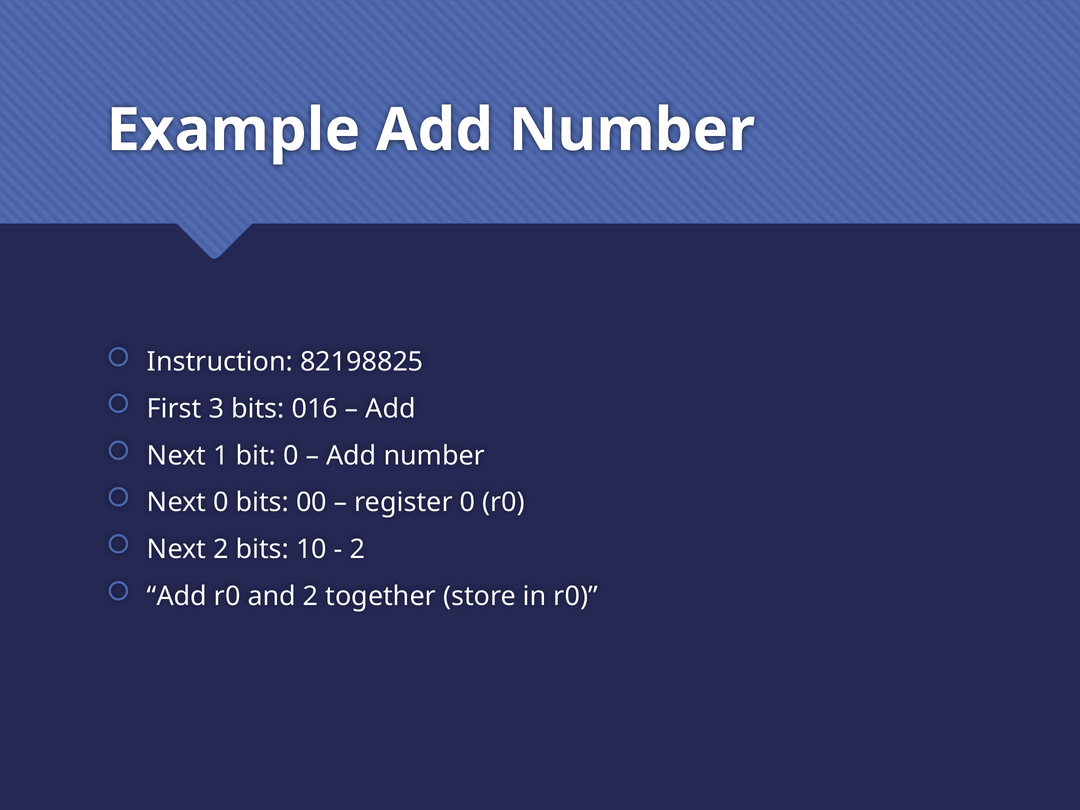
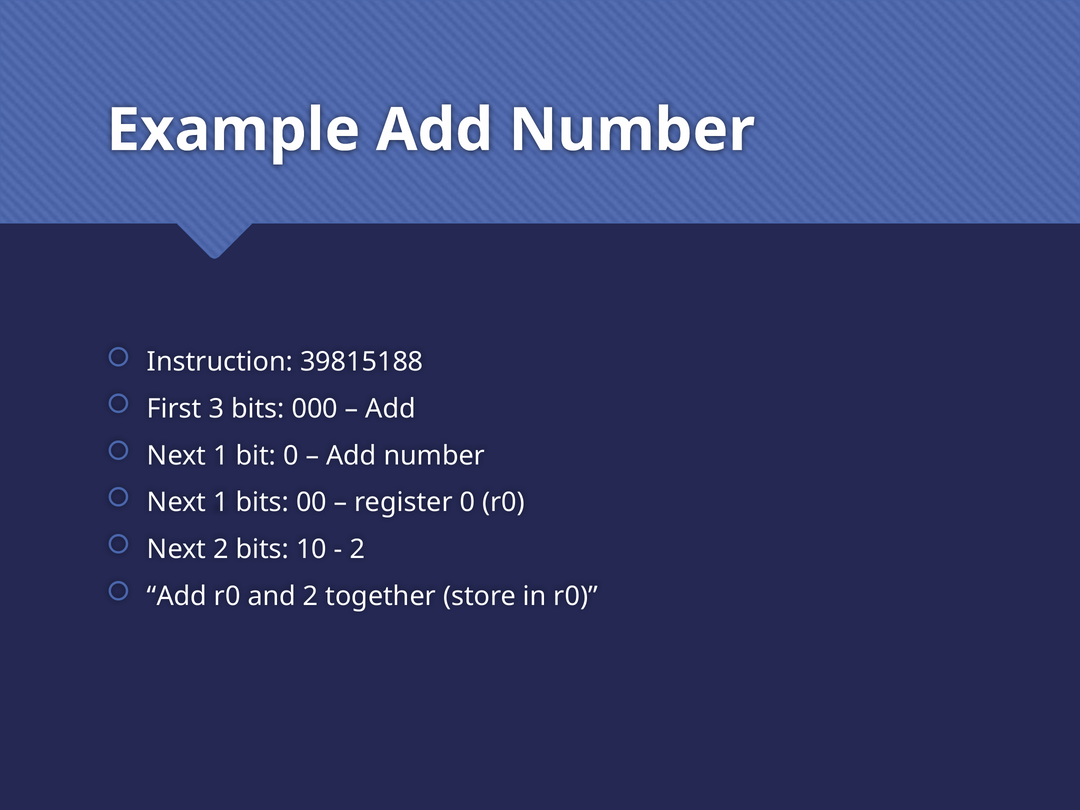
82198825: 82198825 -> 39815188
016: 016 -> 000
0 at (221, 502): 0 -> 1
